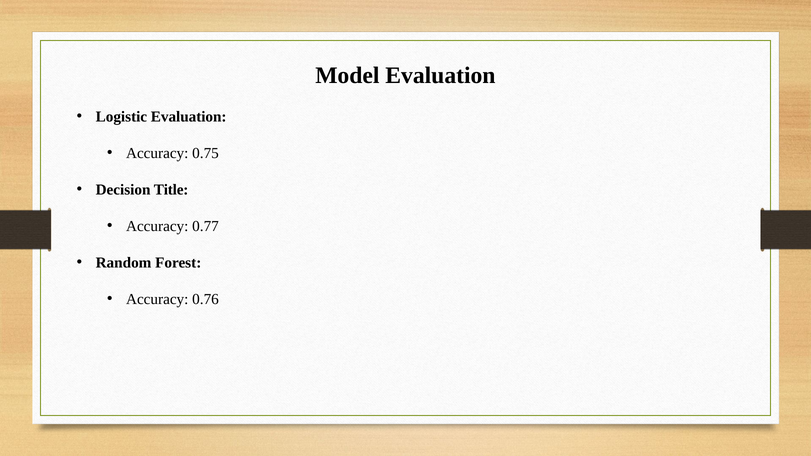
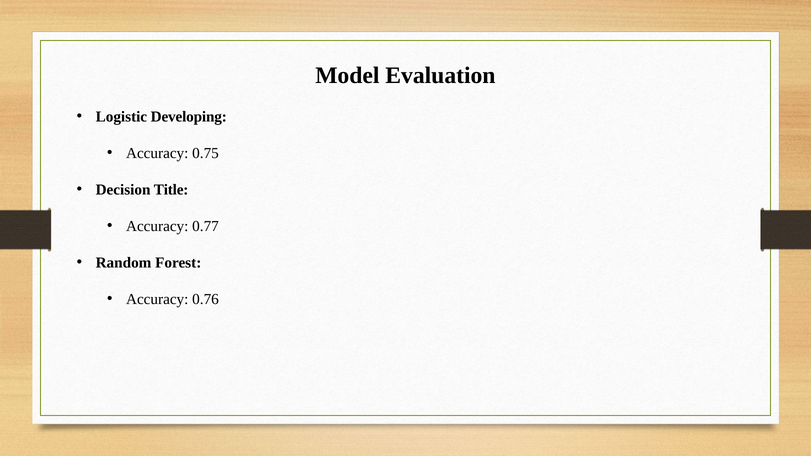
Logistic Evaluation: Evaluation -> Developing
